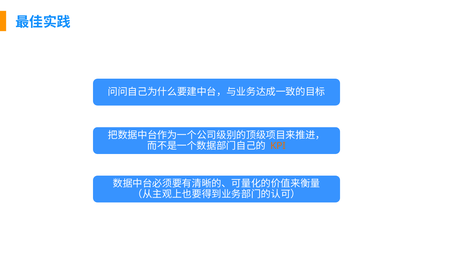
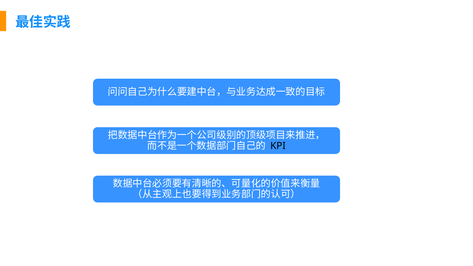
KPI colour: orange -> black
